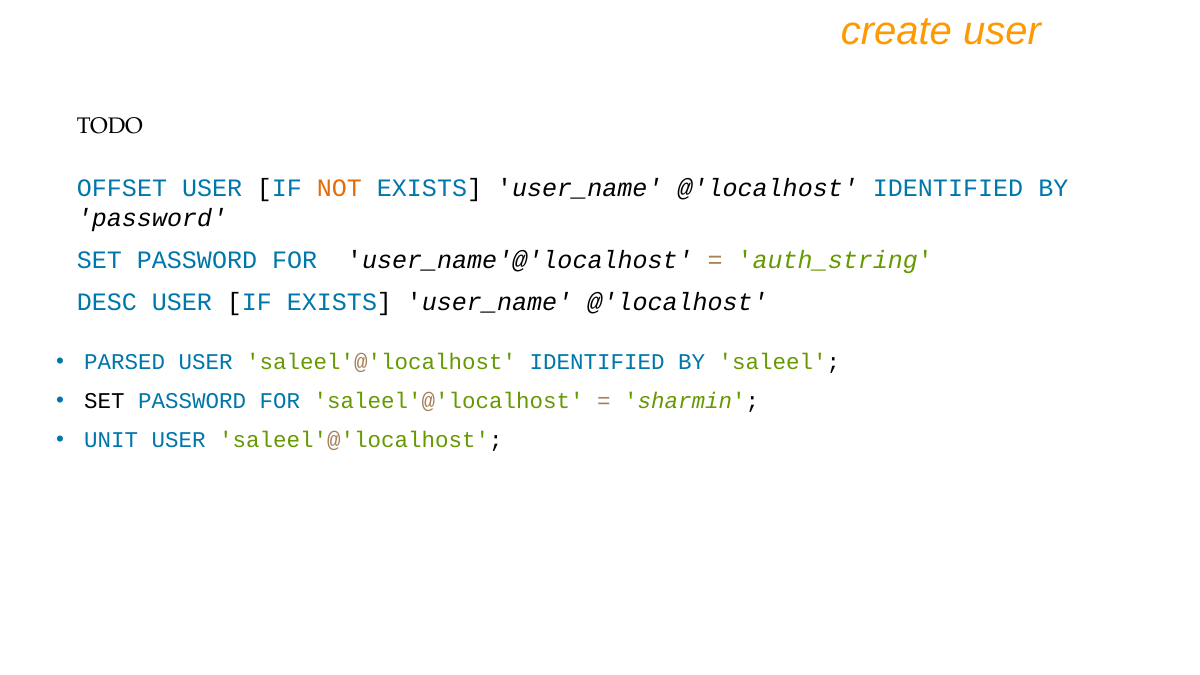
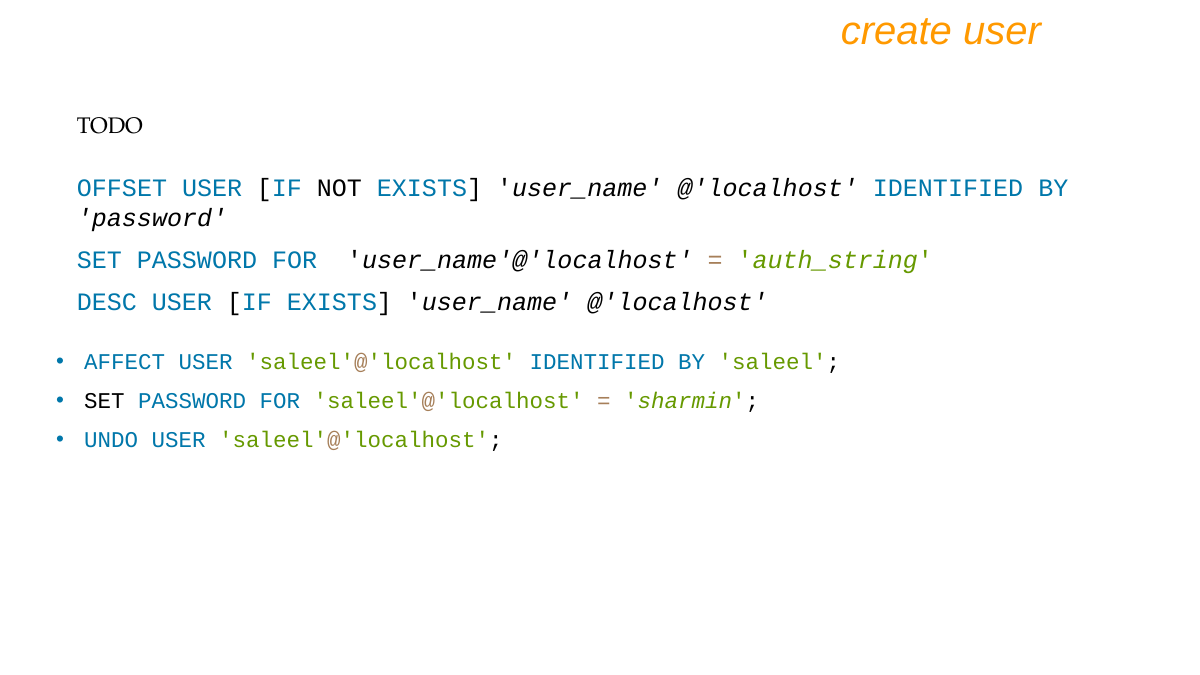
NOT colour: orange -> black
PARSED: PARSED -> AFFECT
UNIT: UNIT -> UNDO
